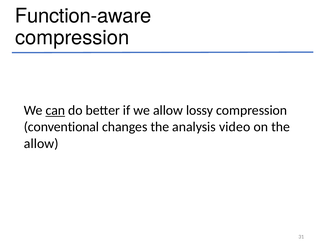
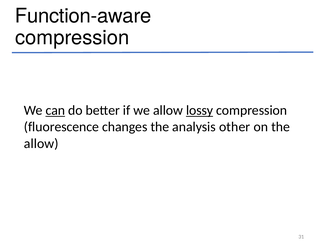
lossy underline: none -> present
conventional: conventional -> fluorescence
video: video -> other
